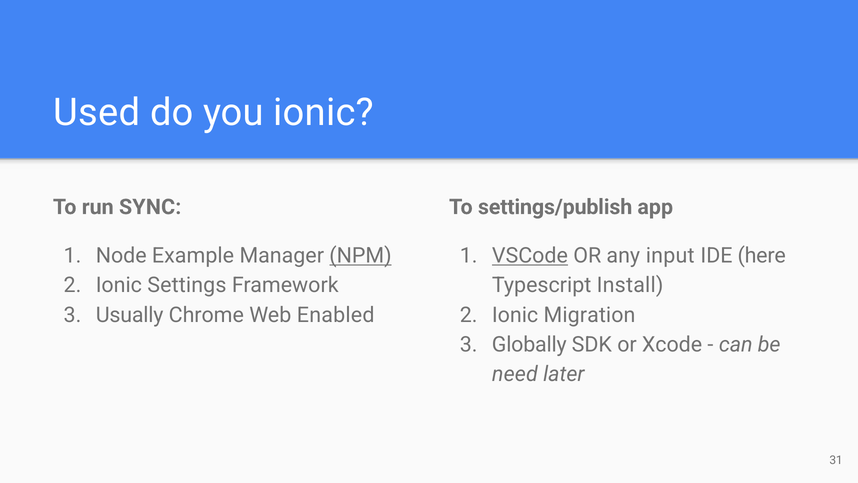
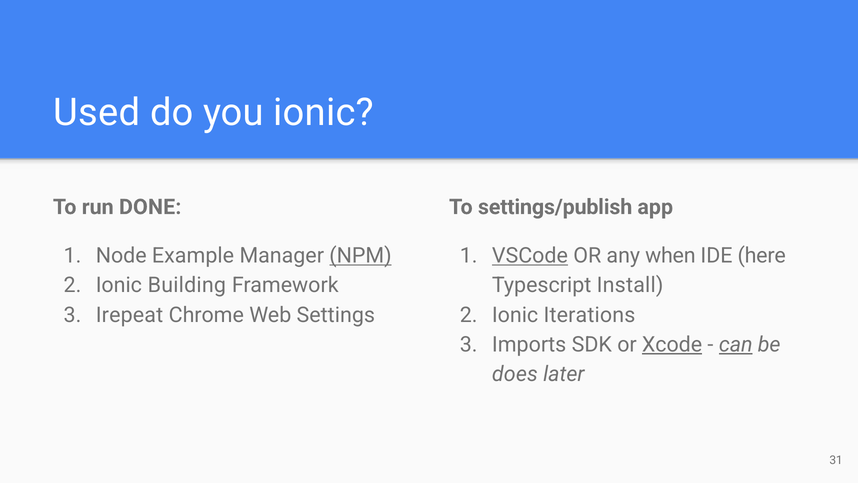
SYNC: SYNC -> DONE
input: input -> when
Settings: Settings -> Building
Usually: Usually -> Irepeat
Enabled: Enabled -> Settings
Migration: Migration -> Iterations
Globally: Globally -> Imports
Xcode underline: none -> present
can underline: none -> present
need: need -> does
